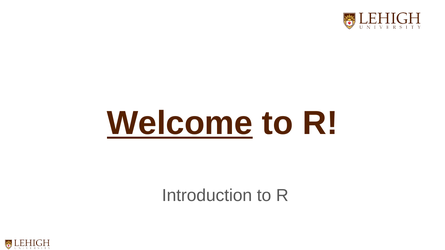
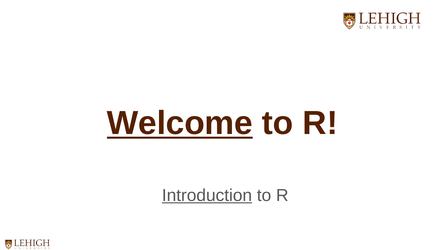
Introduction underline: none -> present
